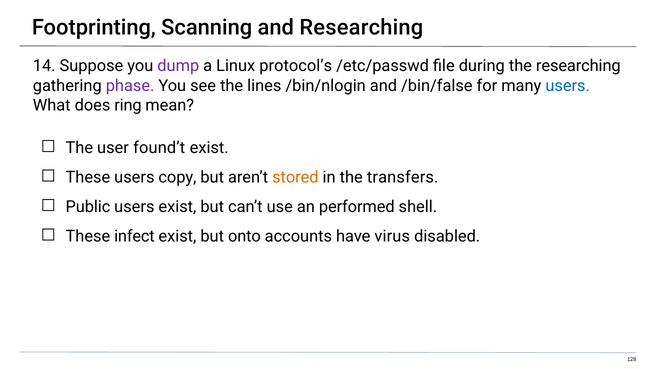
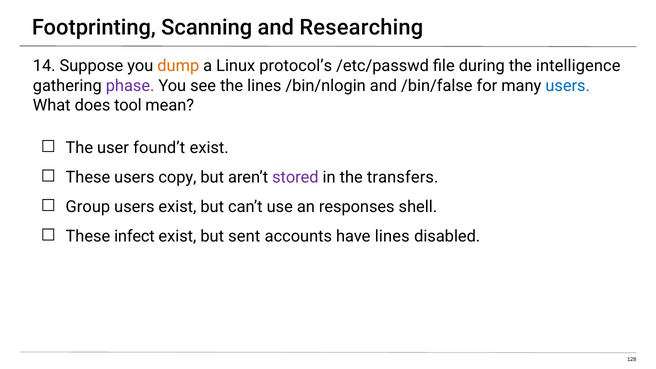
dump colour: purple -> orange
the researching: researching -> intelligence
ring: ring -> tool
stored colour: orange -> purple
Public: Public -> Group
performed: performed -> responses
onto: onto -> sent
have virus: virus -> lines
